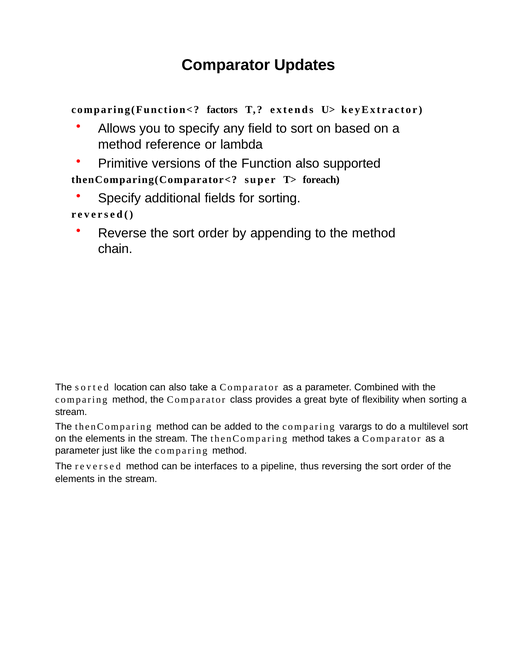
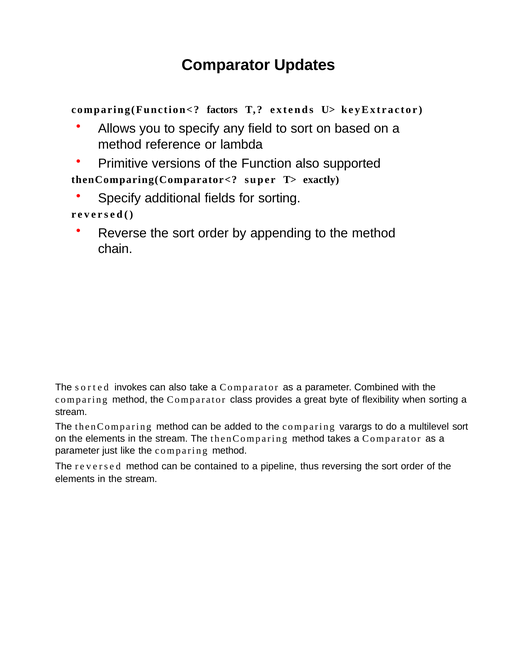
foreach: foreach -> exactly
location: location -> invokes
interfaces: interfaces -> contained
